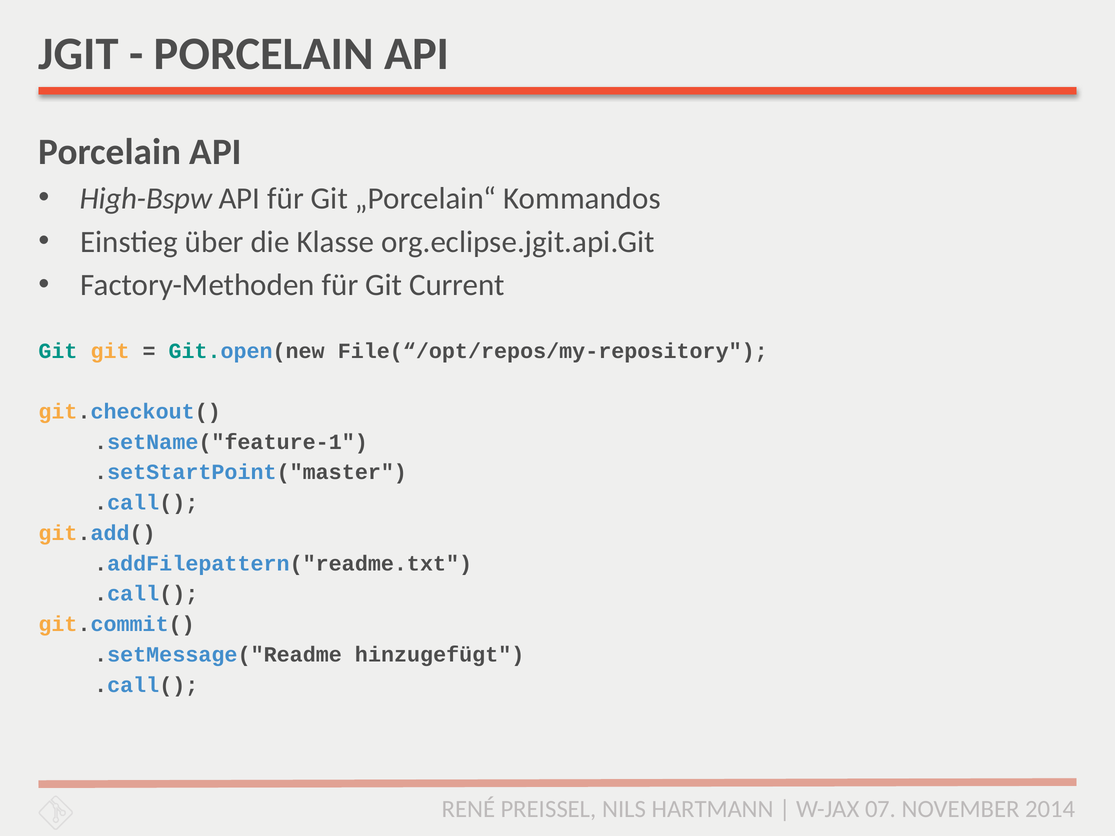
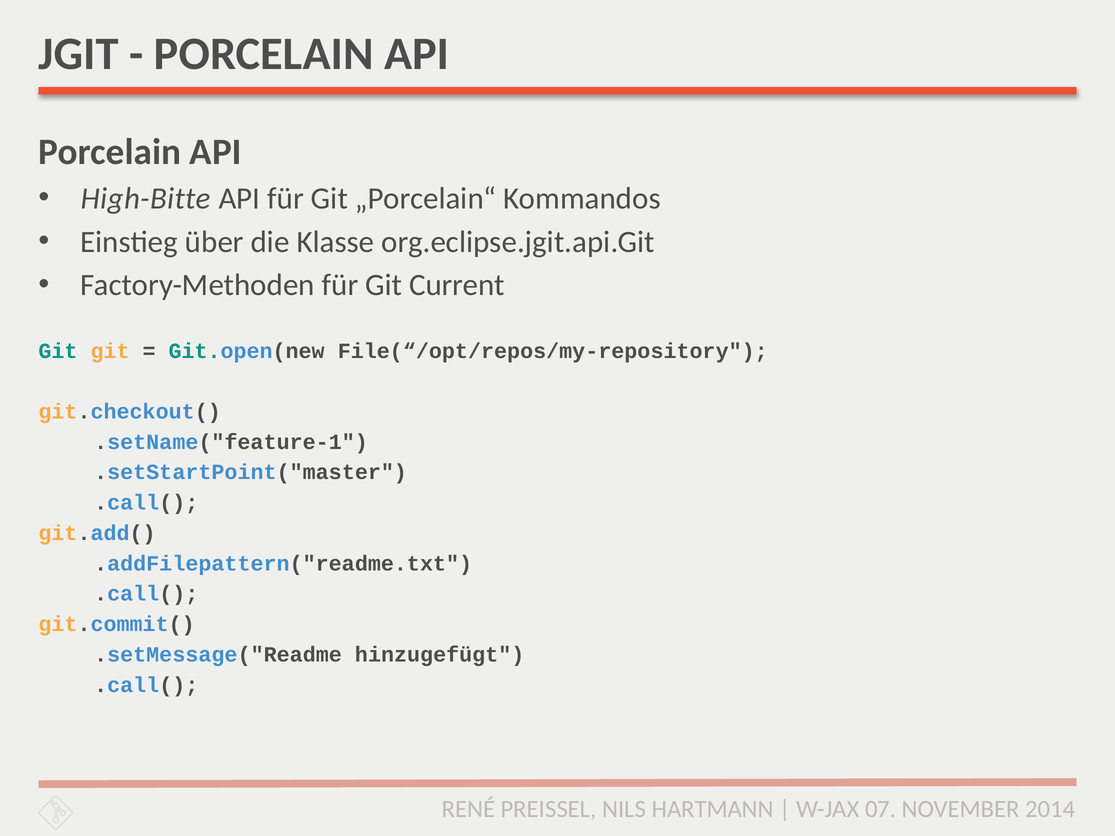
High-Bspw: High-Bspw -> High-Bitte
